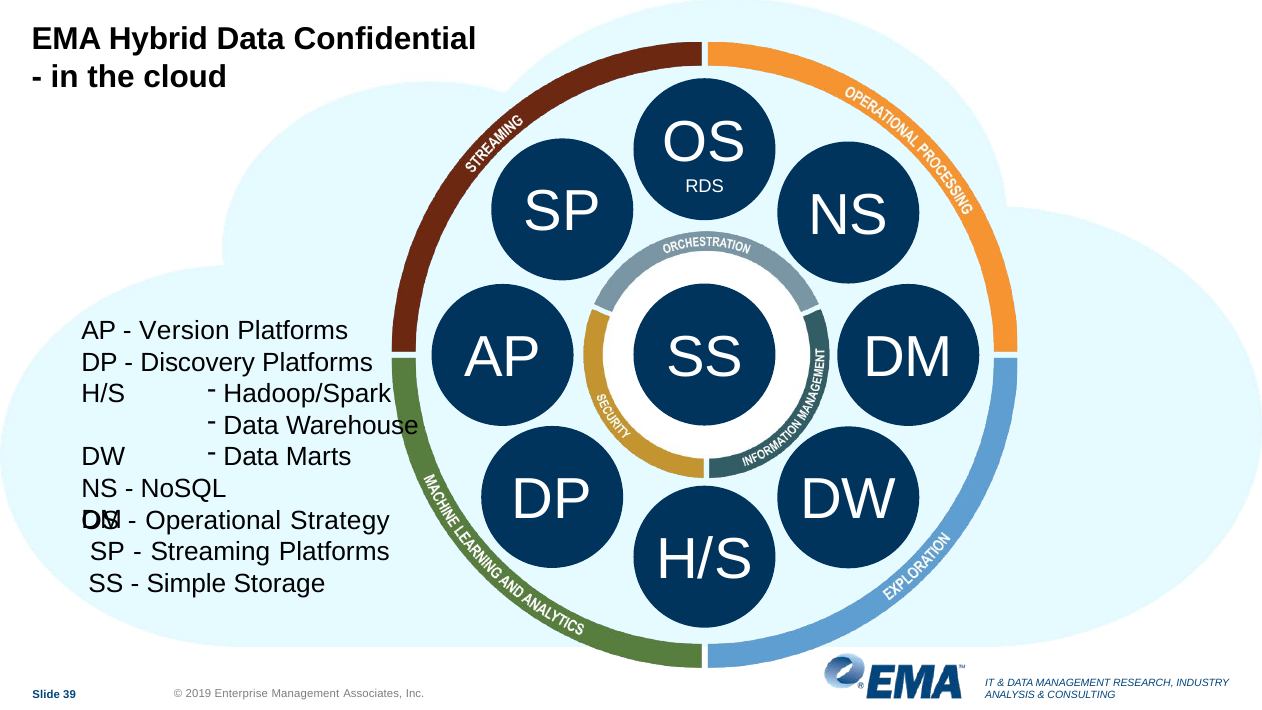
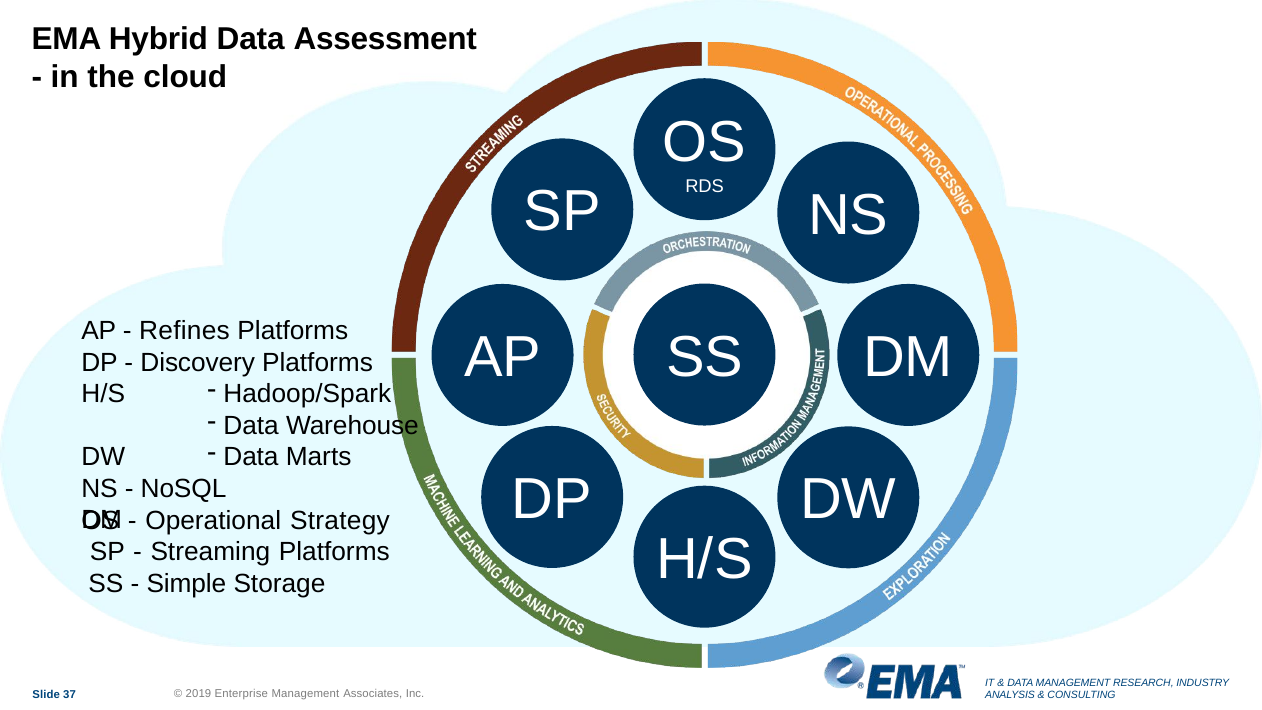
Confidential: Confidential -> Assessment
Version: Version -> Refines
39: 39 -> 37
